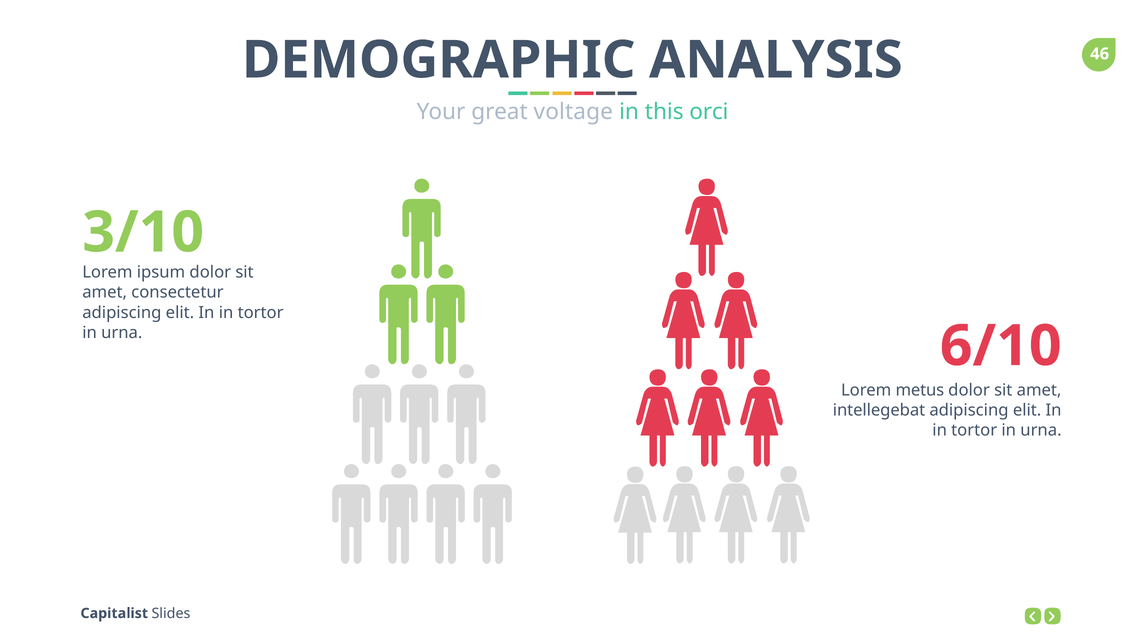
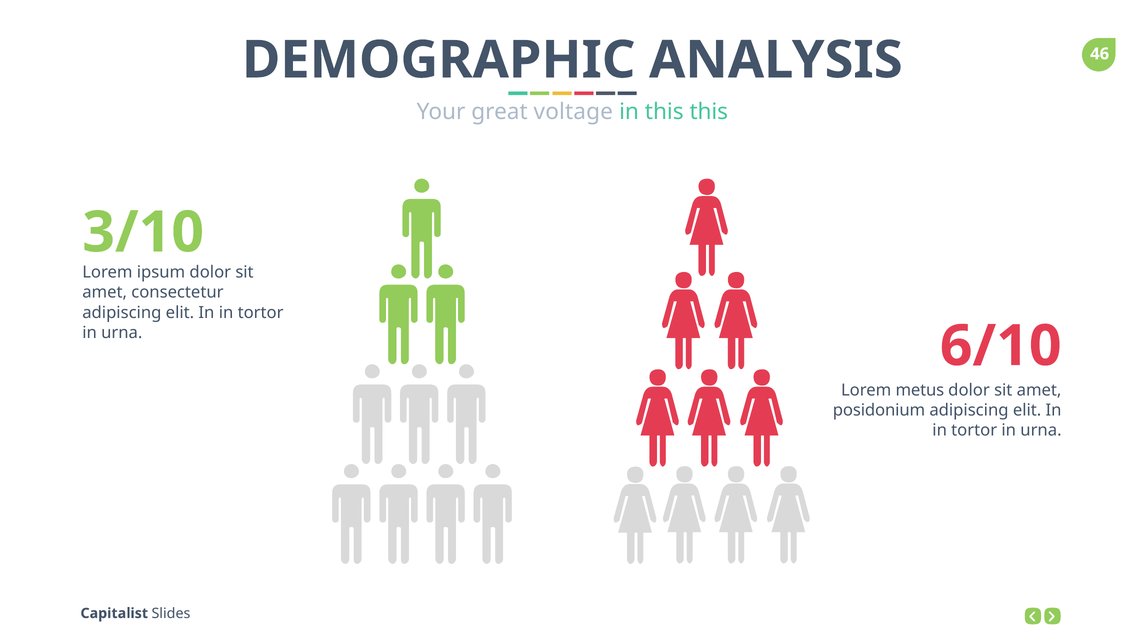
this orci: orci -> this
intellegebat: intellegebat -> posidonium
